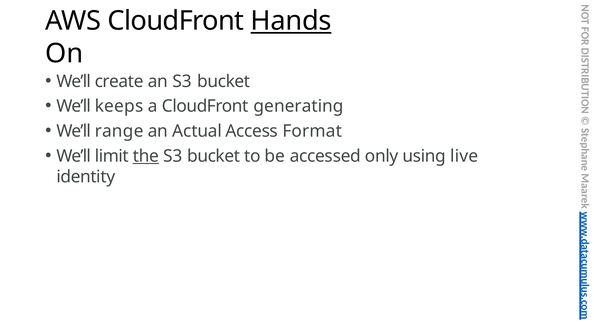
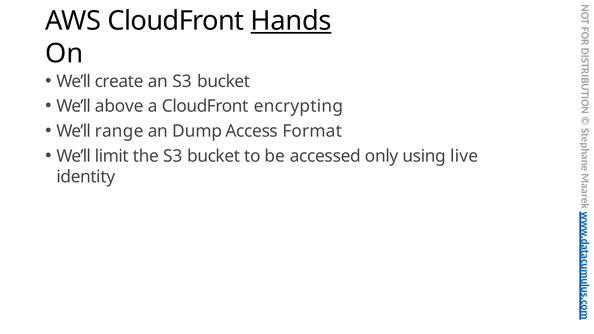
keeps: keeps -> above
generating: generating -> encrypting
Actual: Actual -> Dump
the underline: present -> none
